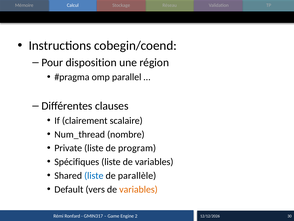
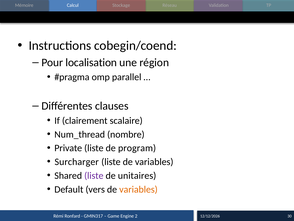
disposition: disposition -> localisation
Spécifiques: Spécifiques -> Surcharger
liste at (94, 175) colour: blue -> purple
parallèle: parallèle -> unitaires
